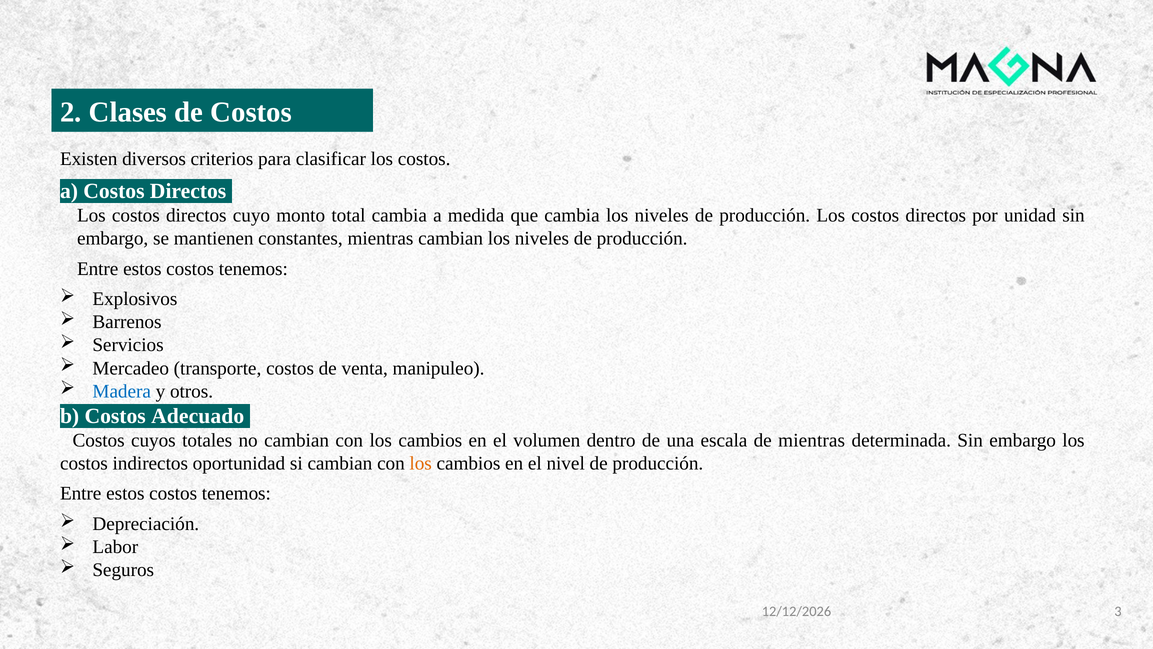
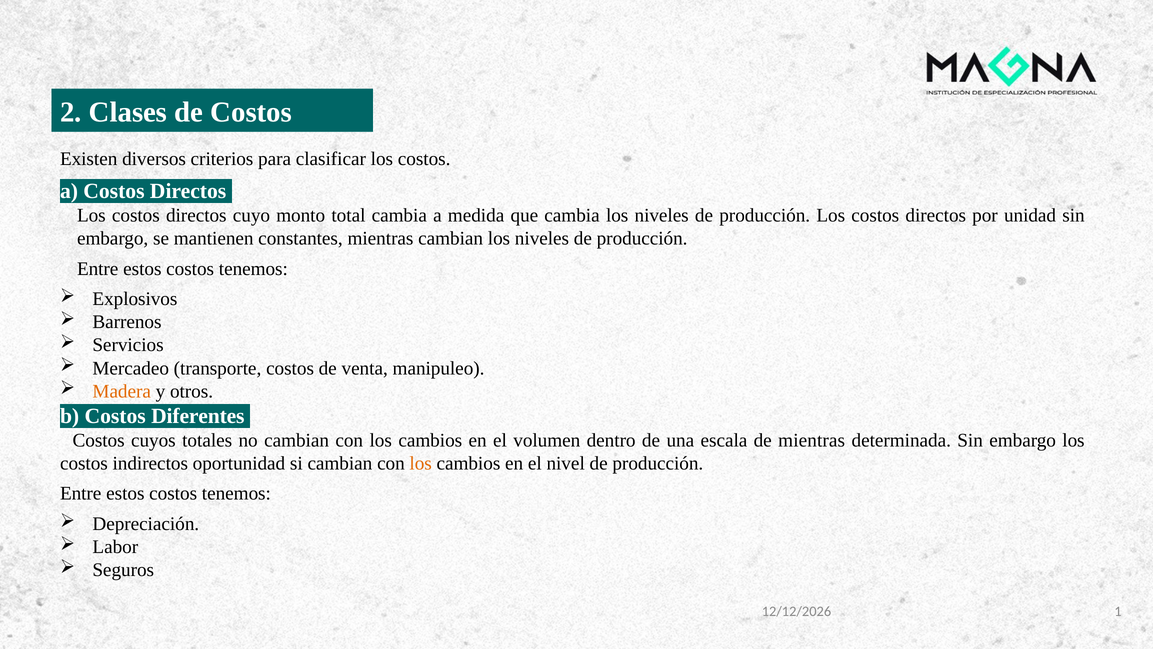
Madera colour: blue -> orange
Adecuado: Adecuado -> Diferentes
3: 3 -> 1
